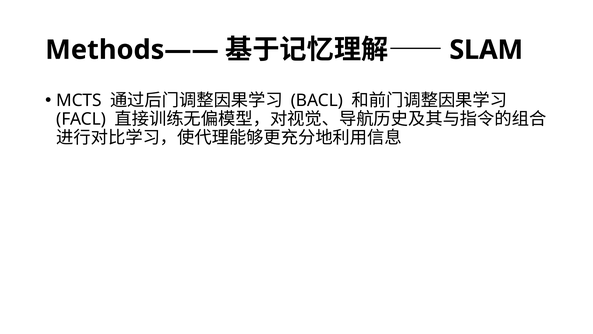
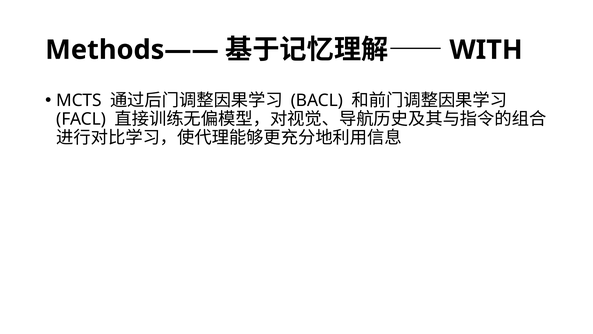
SLAM: SLAM -> WITH
